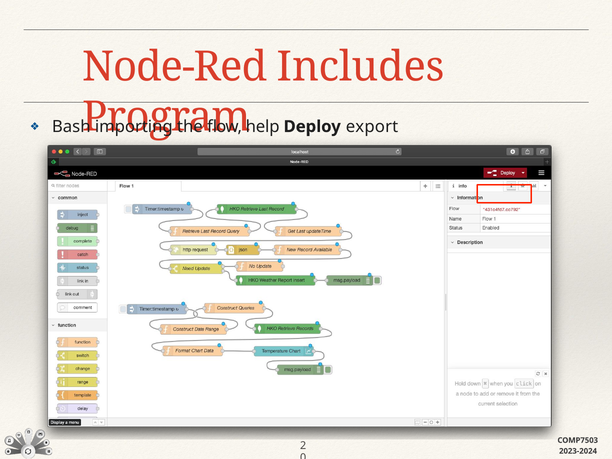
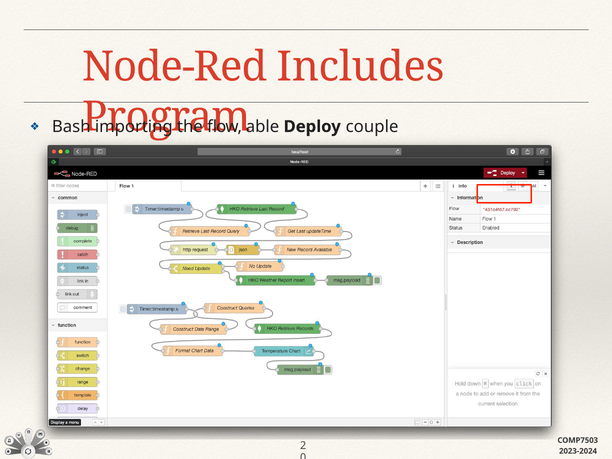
help: help -> able
export: export -> couple
